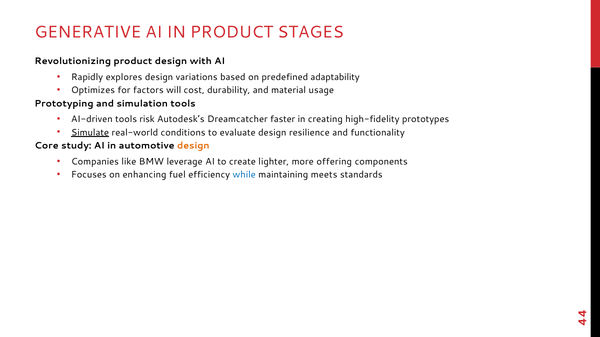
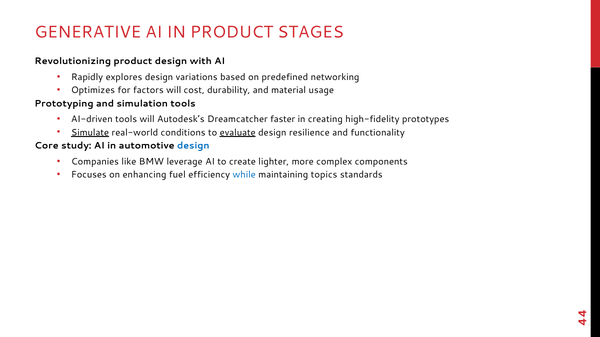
adaptability: adaptability -> networking
tools risk: risk -> will
evaluate underline: none -> present
design at (193, 146) colour: orange -> blue
offering: offering -> complex
meets: meets -> topics
